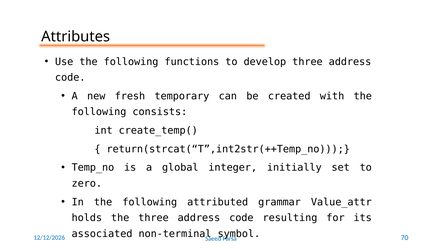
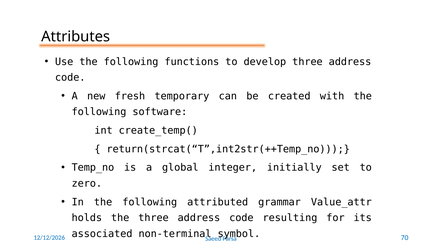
consists: consists -> software
